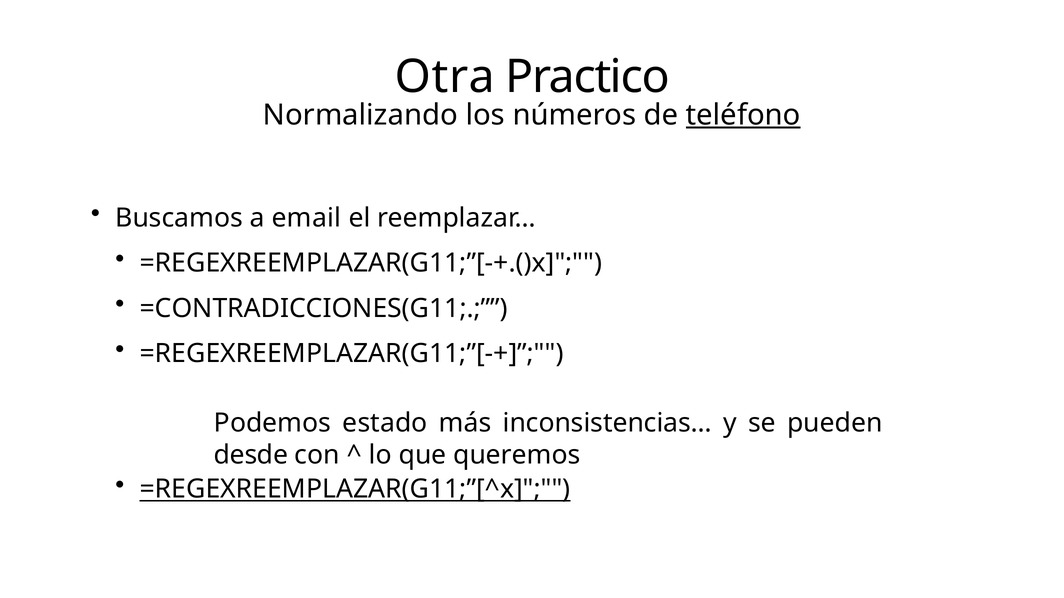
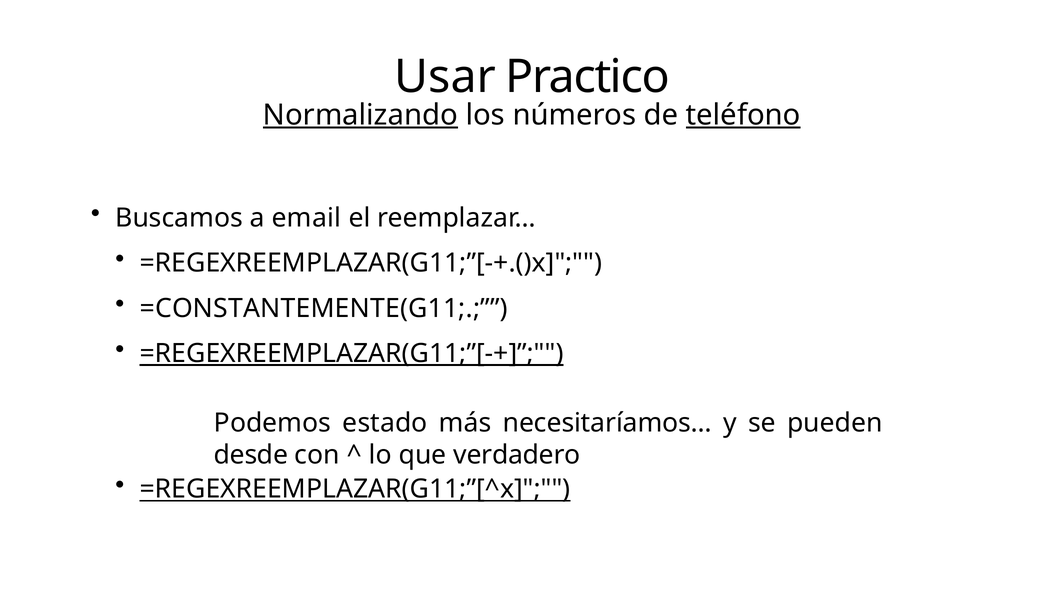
Otra: Otra -> Usar
Normalizando underline: none -> present
=CONTRADICCIONES(G11: =CONTRADICCIONES(G11 -> =CONSTANTEMENTE(G11
=REGEXREEMPLAZAR(G11;”[-+ underline: none -> present
inconsistencias…: inconsistencias… -> necesitaríamos…
queremos: queremos -> verdadero
